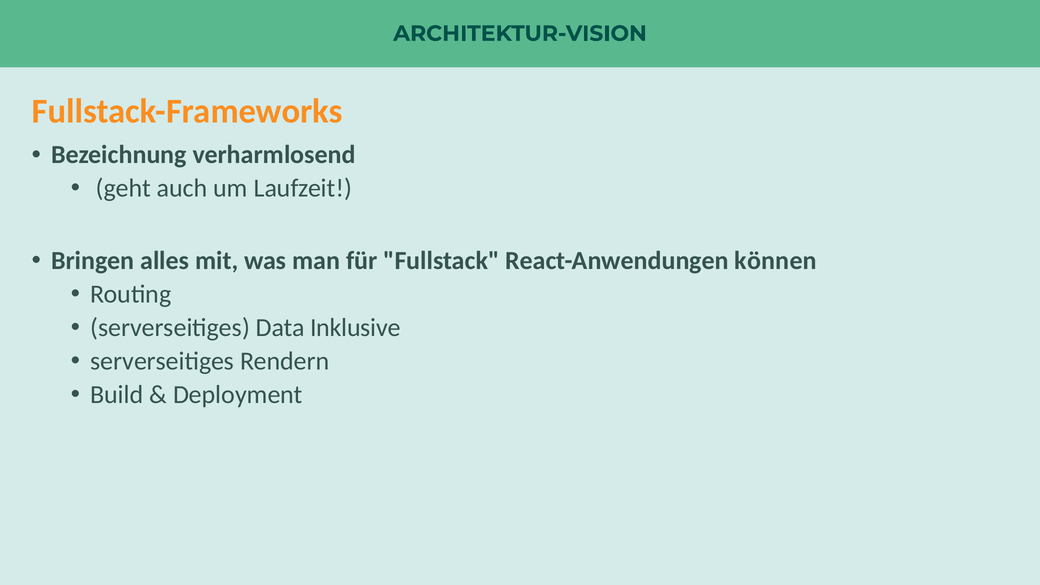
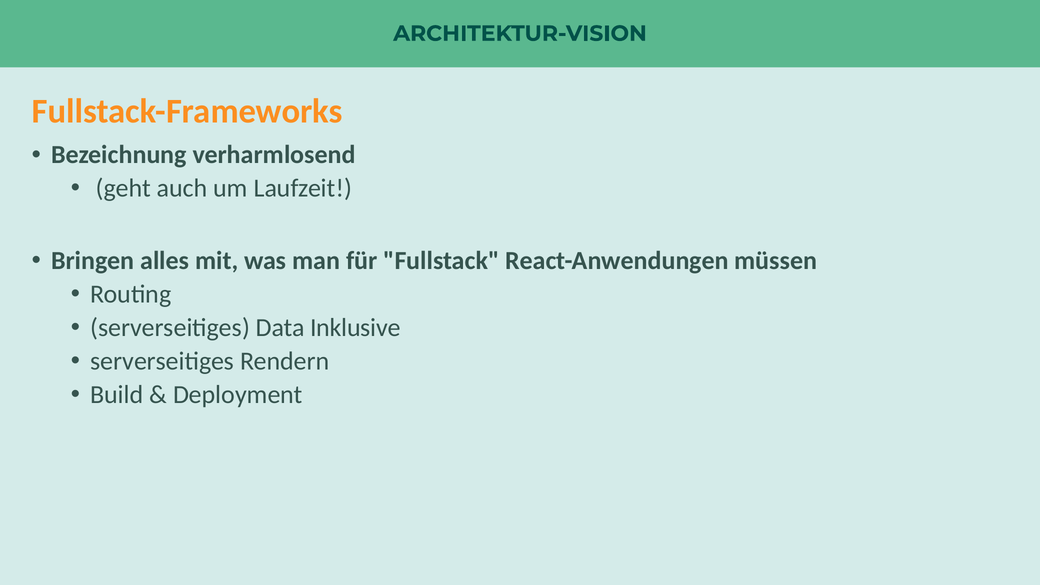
können: können -> müssen
